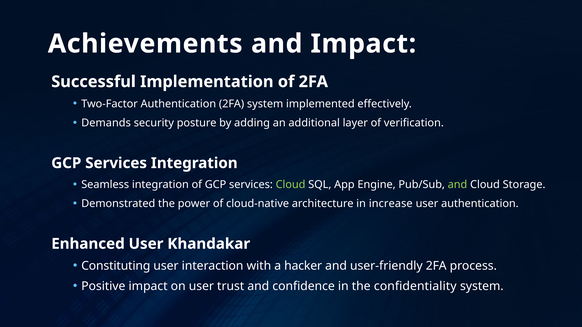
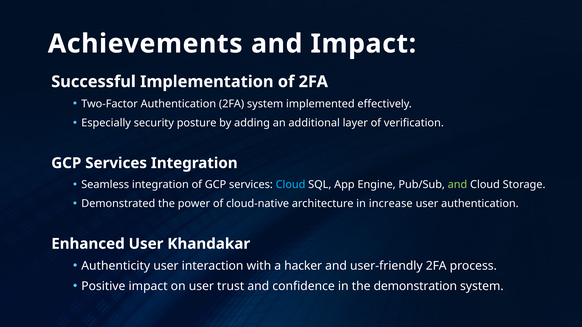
Demands: Demands -> Especially
Cloud at (291, 185) colour: light green -> light blue
Constituting: Constituting -> Authenticity
confidentiality: confidentiality -> demonstration
